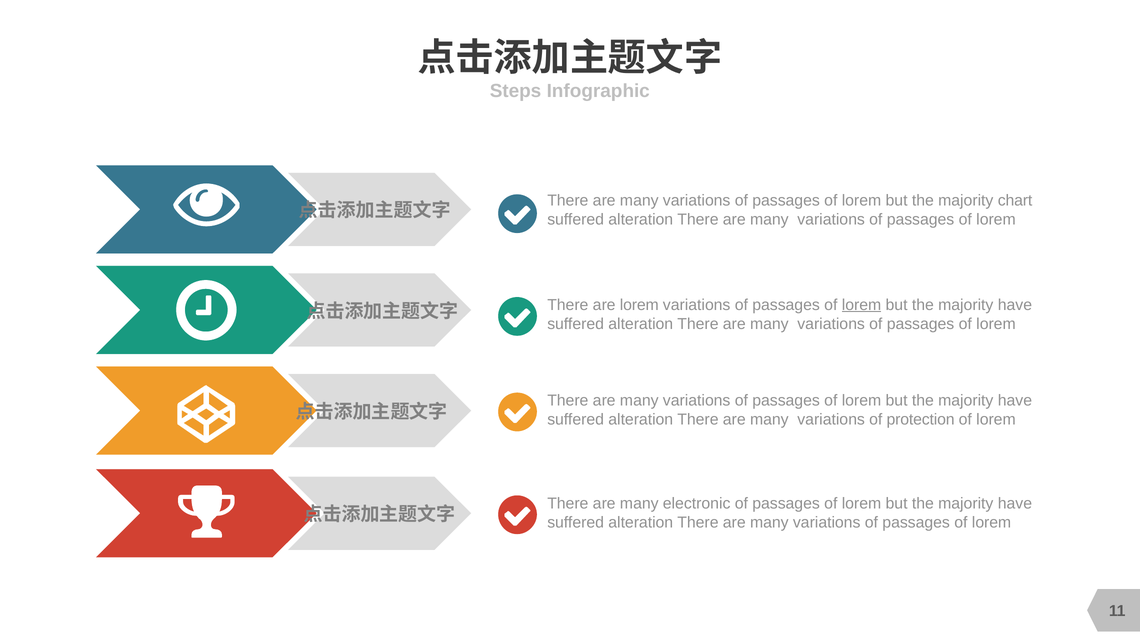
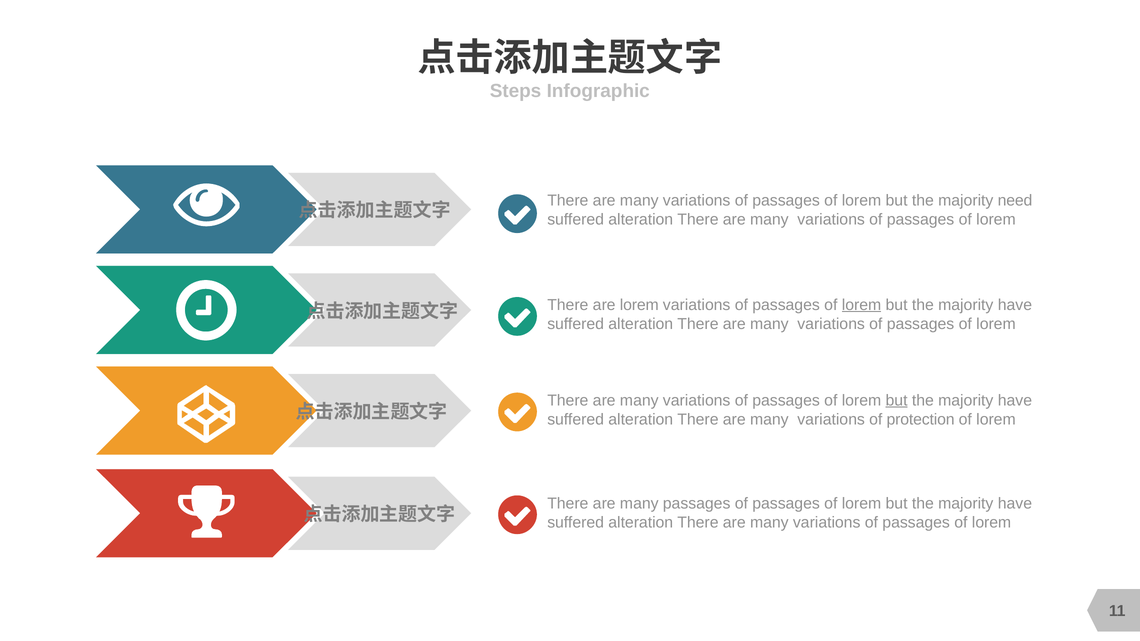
chart: chart -> need
but at (897, 401) underline: none -> present
many electronic: electronic -> passages
